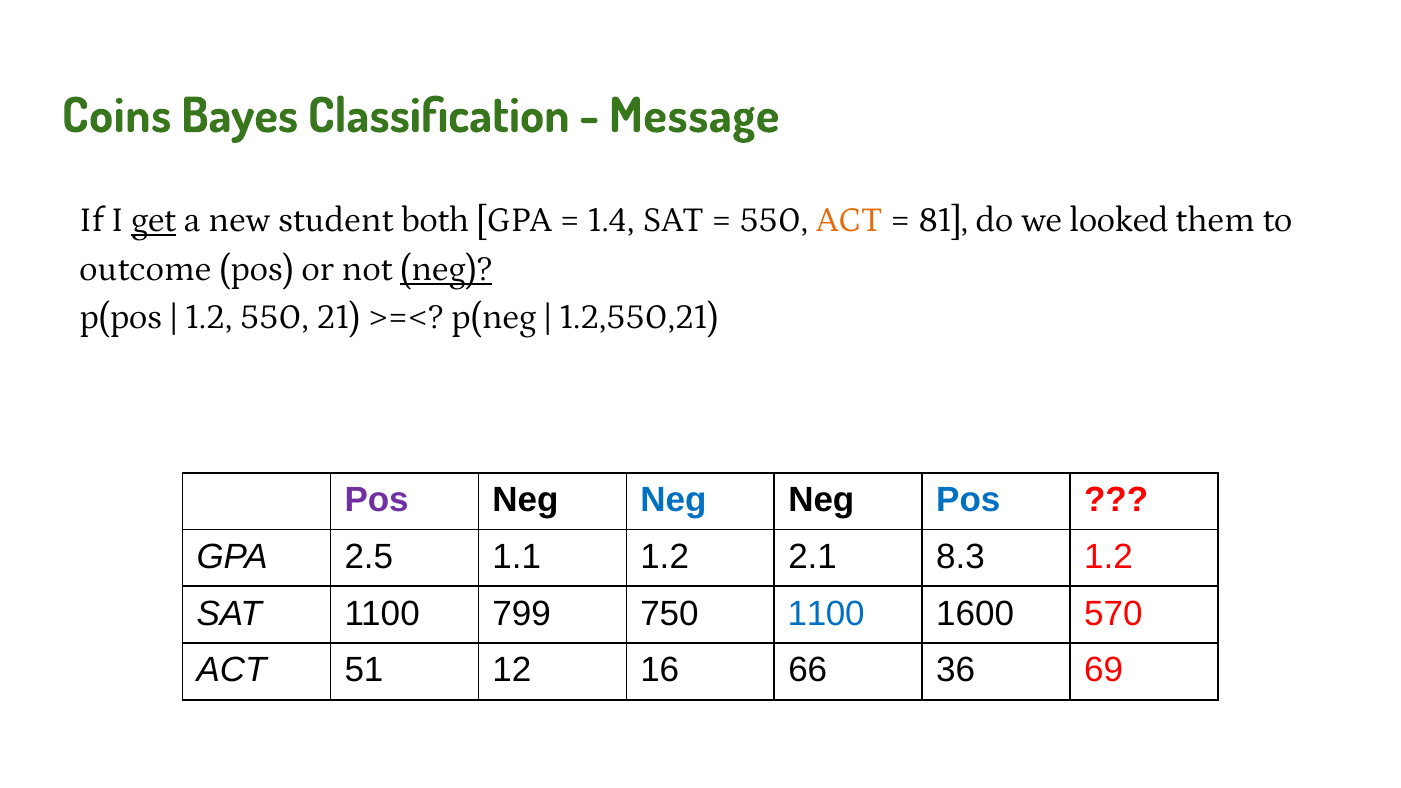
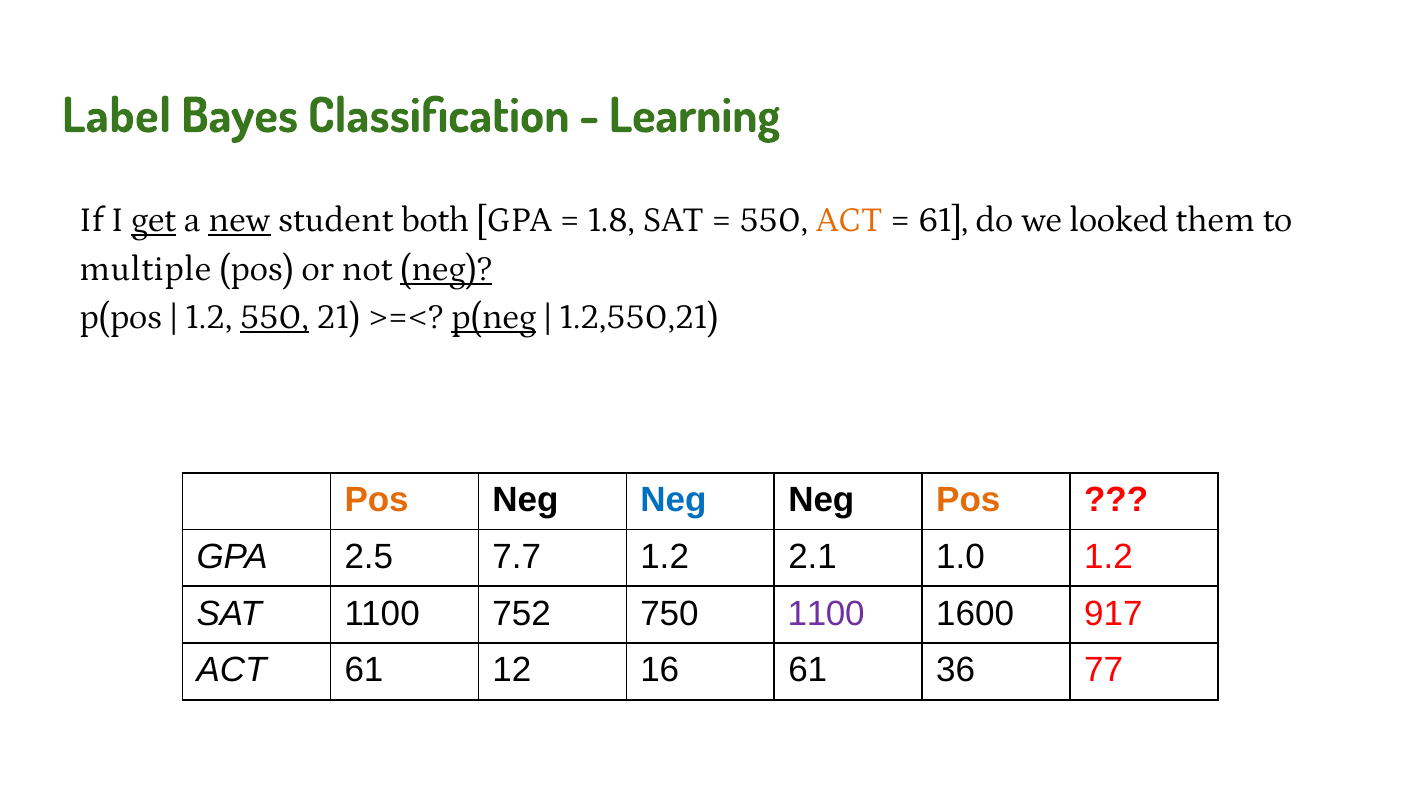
Coins: Coins -> Label
Message: Message -> Learning
new underline: none -> present
1.4: 1.4 -> 1.8
81 at (943, 220): 81 -> 61
outcome: outcome -> multiple
550 at (274, 317) underline: none -> present
p(neg underline: none -> present
Pos at (377, 500) colour: purple -> orange
Pos at (968, 500) colour: blue -> orange
1.1: 1.1 -> 7.7
8.3: 8.3 -> 1.0
799: 799 -> 752
1100 at (826, 614) colour: blue -> purple
570: 570 -> 917
ACT 51: 51 -> 61
16 66: 66 -> 61
69: 69 -> 77
